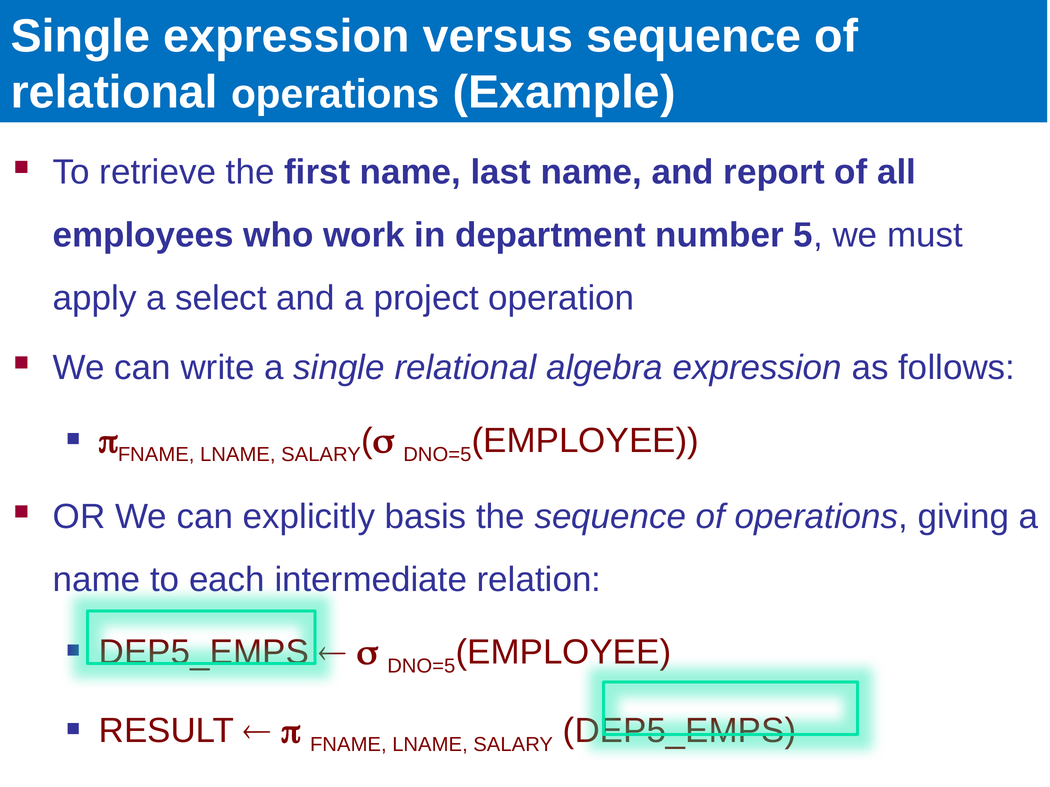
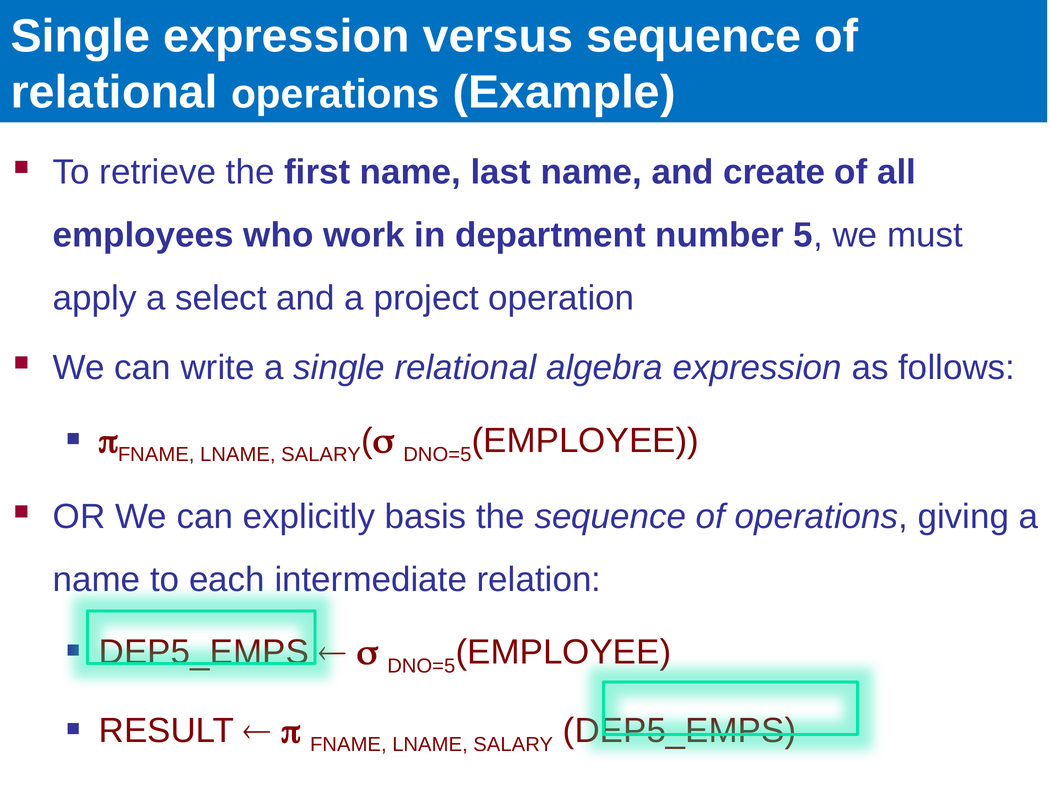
report: report -> create
